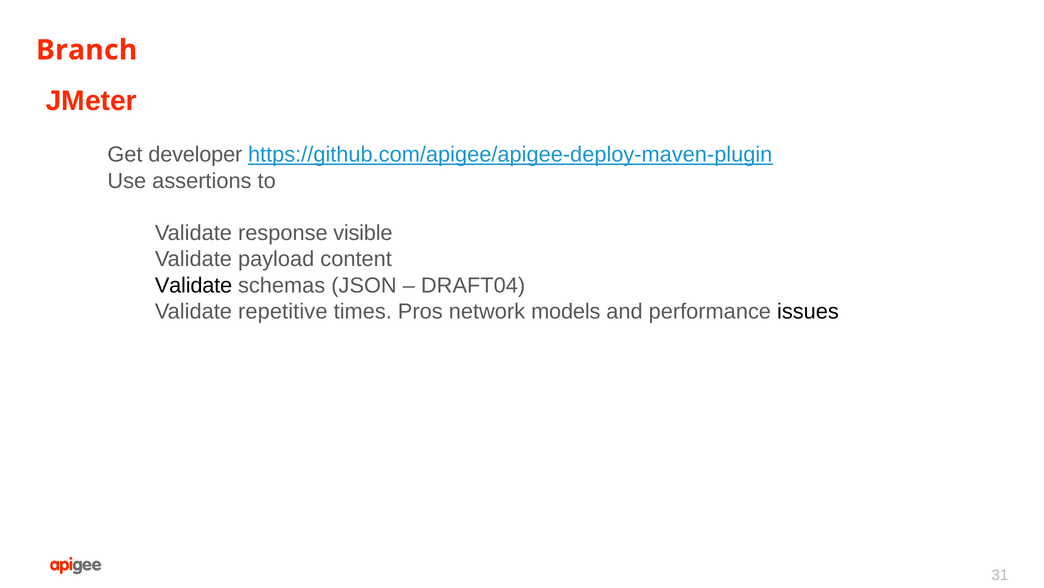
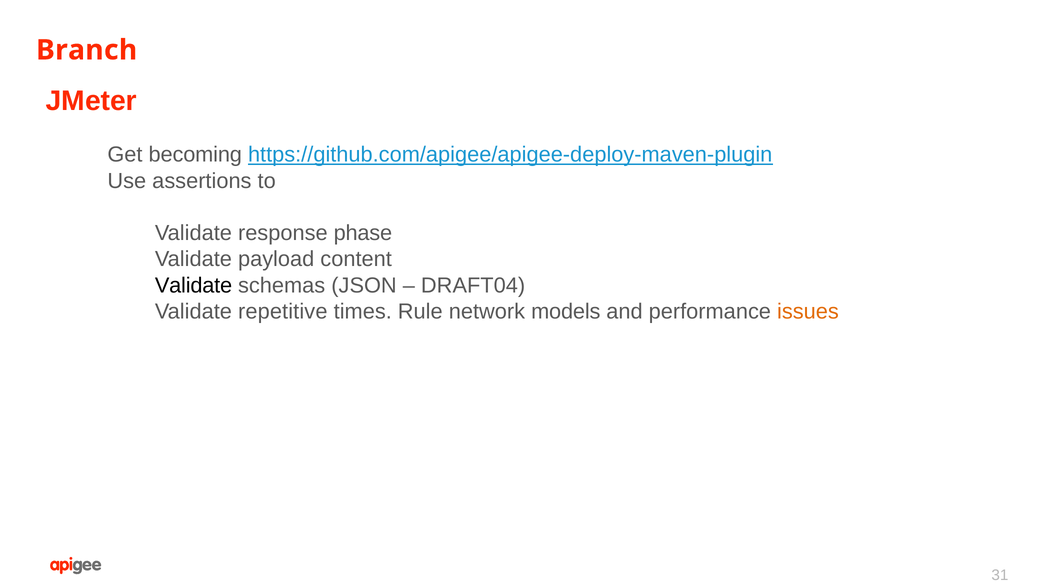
developer: developer -> becoming
visible: visible -> phase
Pros: Pros -> Rule
issues colour: black -> orange
